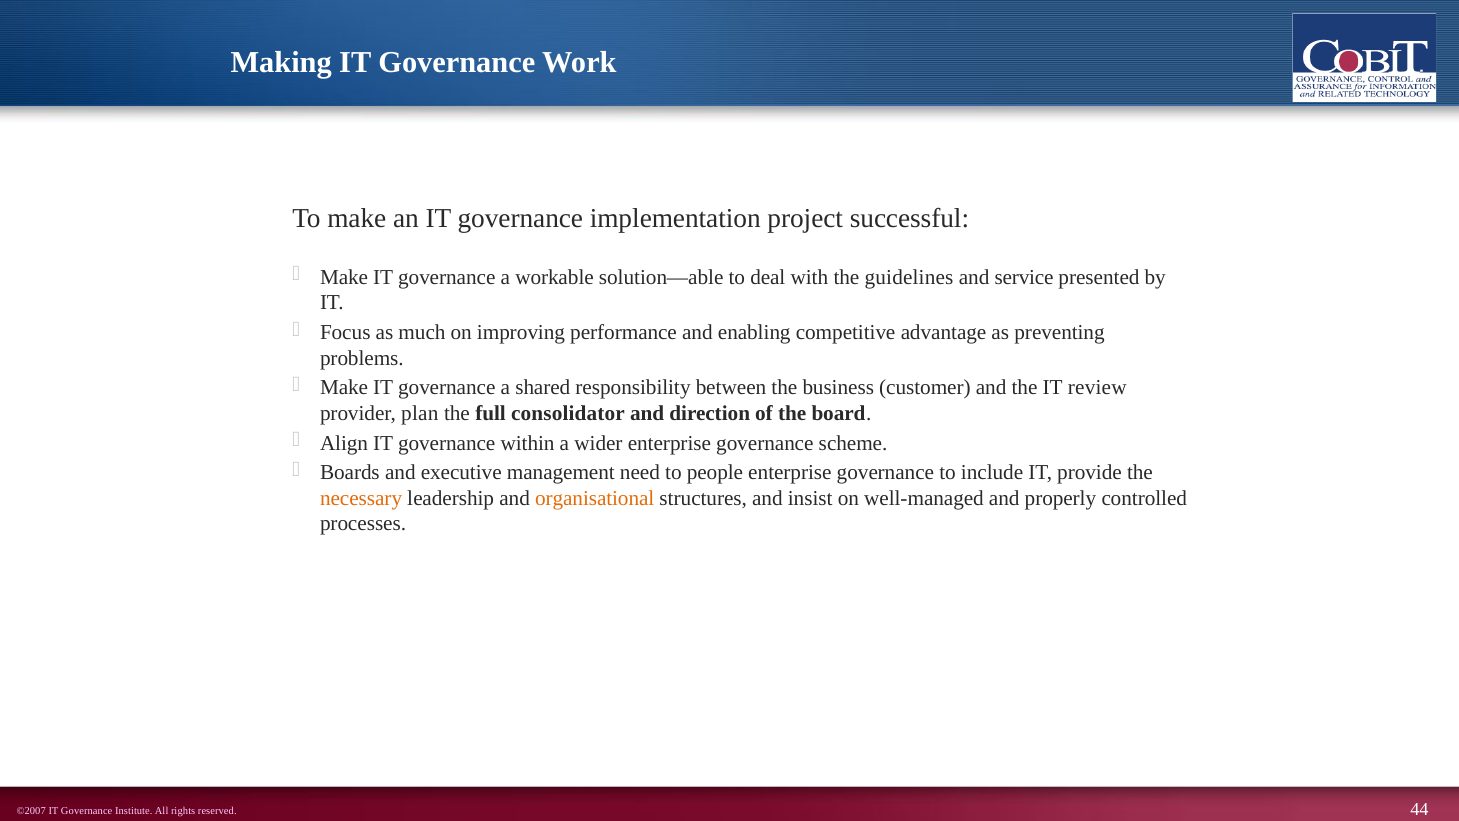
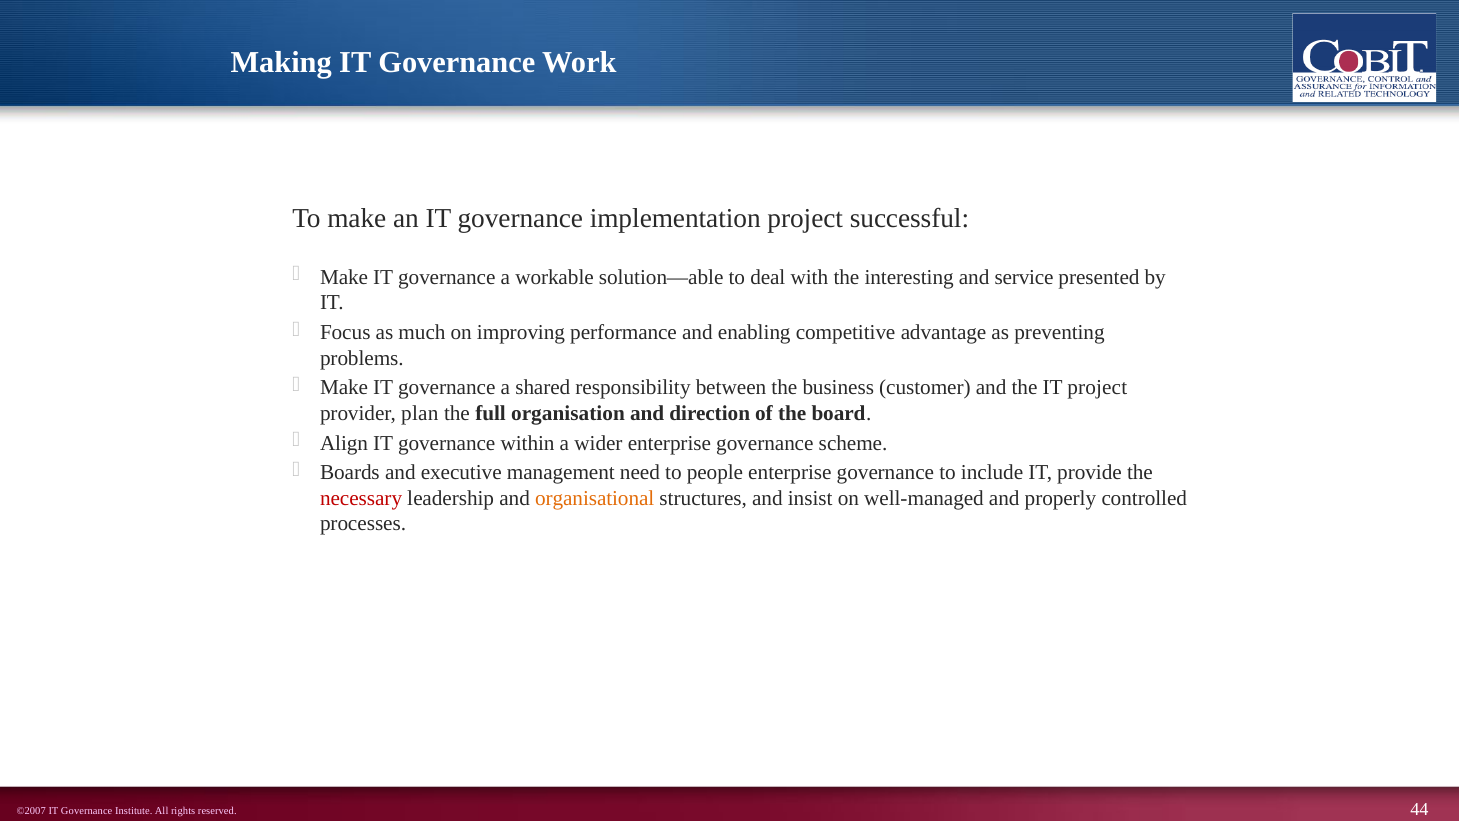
guidelines: guidelines -> interesting
IT review: review -> project
consolidator: consolidator -> organisation
necessary colour: orange -> red
